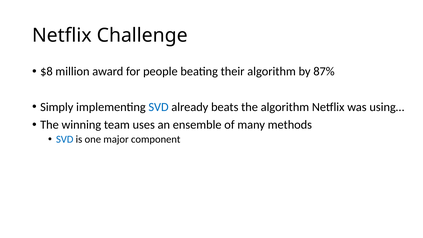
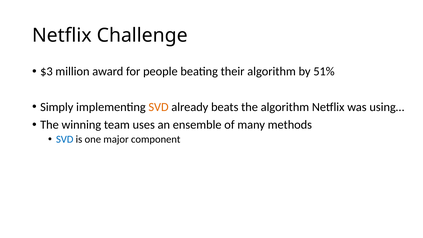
$8: $8 -> $3
87%: 87% -> 51%
SVD at (159, 107) colour: blue -> orange
